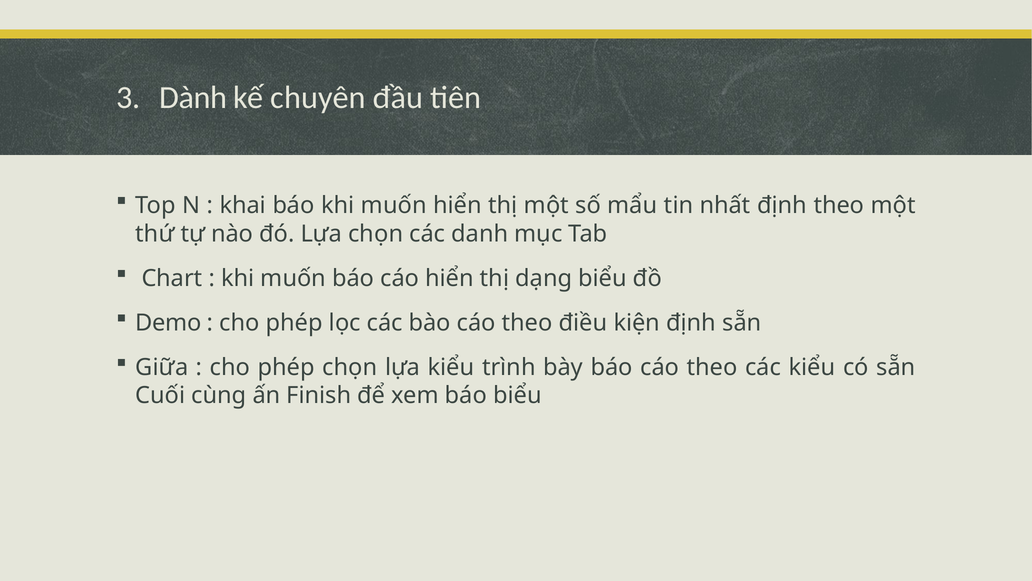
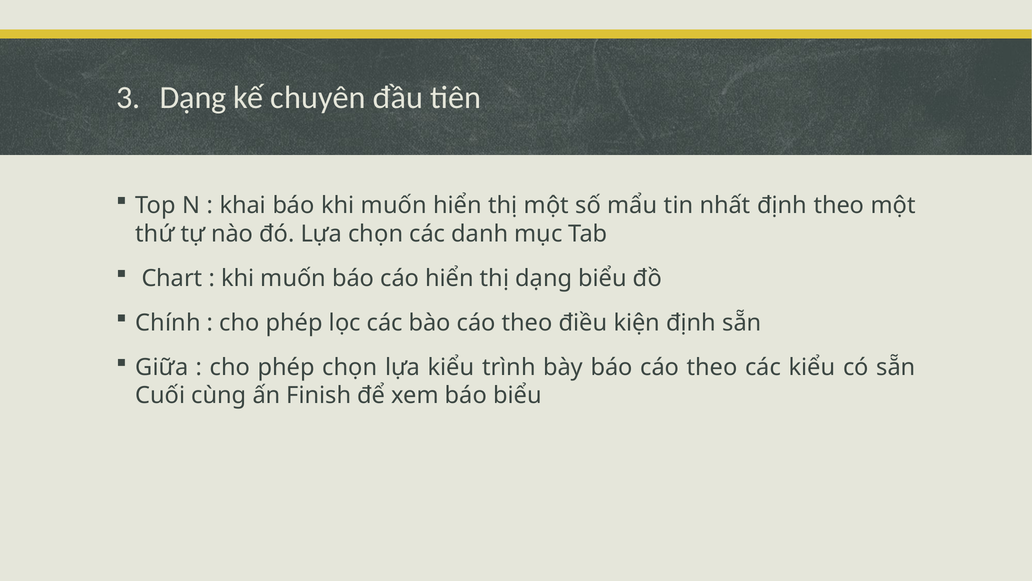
Dành at (193, 97): Dành -> Dạng
Demo: Demo -> Chính
